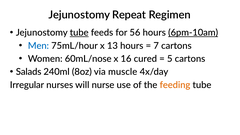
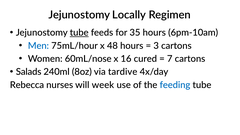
Repeat: Repeat -> Locally
56: 56 -> 35
6pm-10am underline: present -> none
13: 13 -> 48
7: 7 -> 3
5: 5 -> 7
muscle: muscle -> tardive
Irregular: Irregular -> Rebecca
nurse: nurse -> week
feeding colour: orange -> blue
